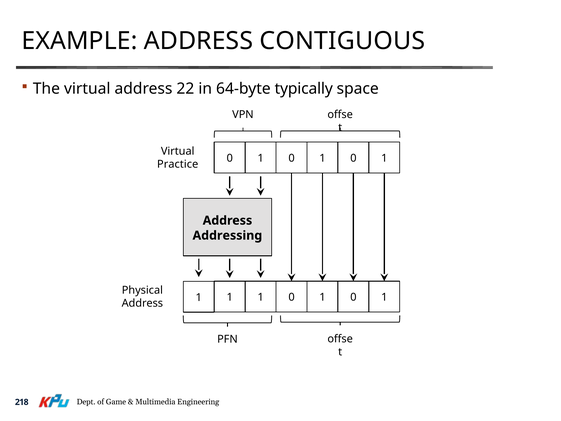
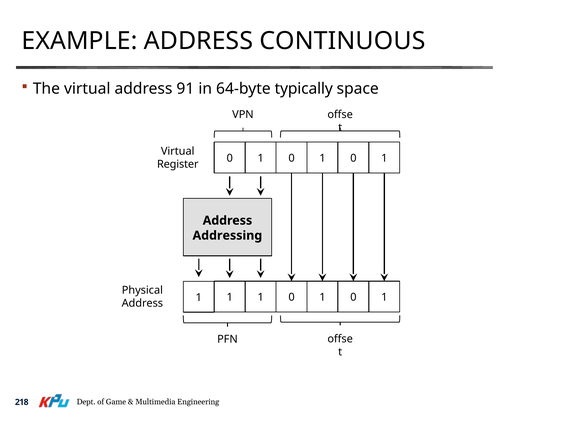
CONTIGUOUS: CONTIGUOUS -> CONTINUOUS
22: 22 -> 91
Practice: Practice -> Register
